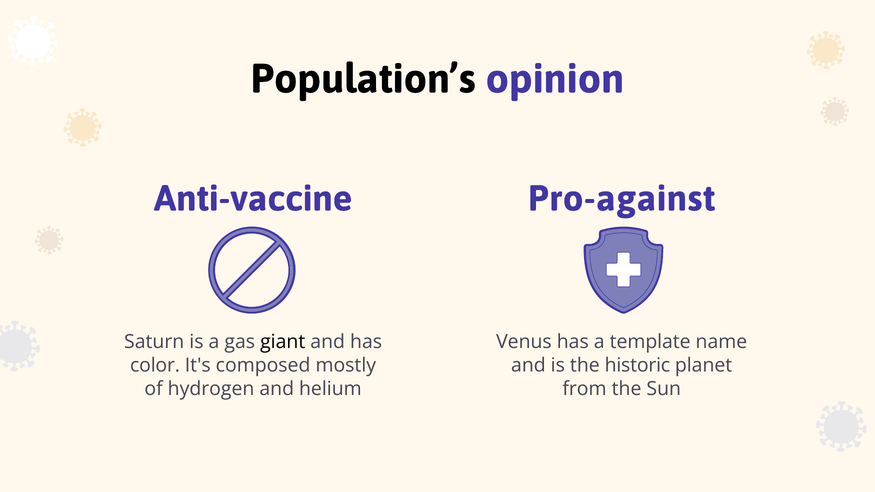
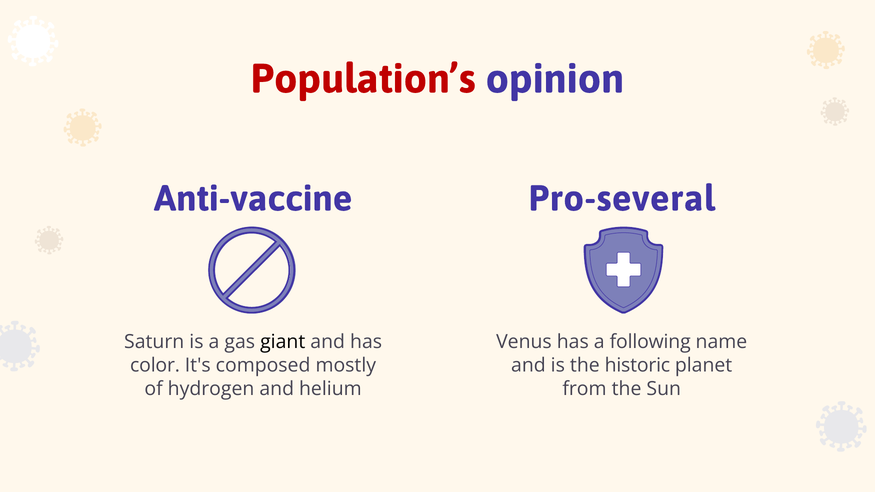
Population’s colour: black -> red
Pro-against: Pro-against -> Pro-several
template: template -> following
